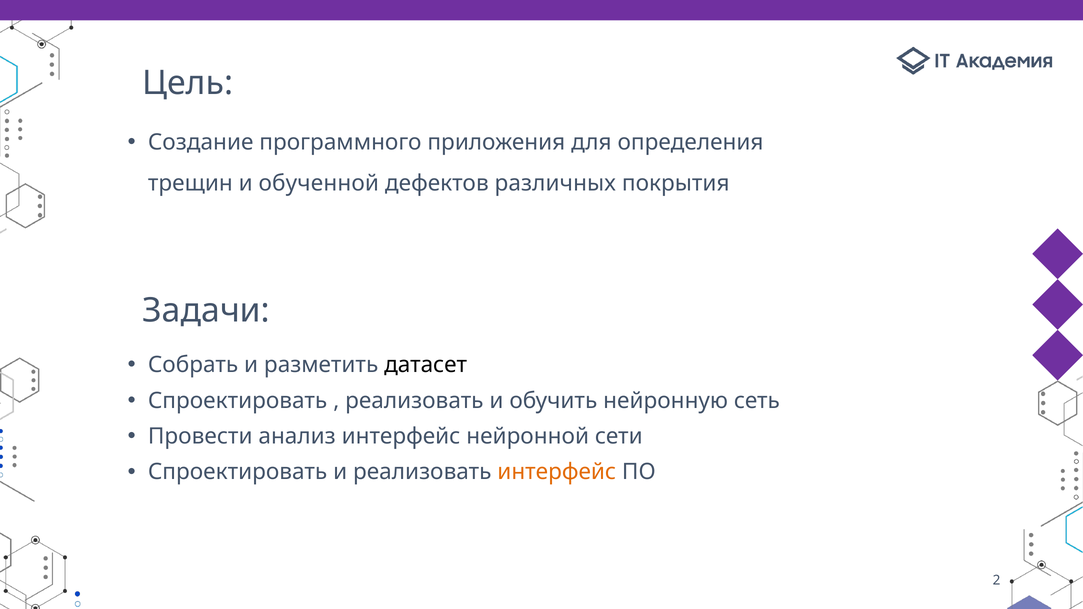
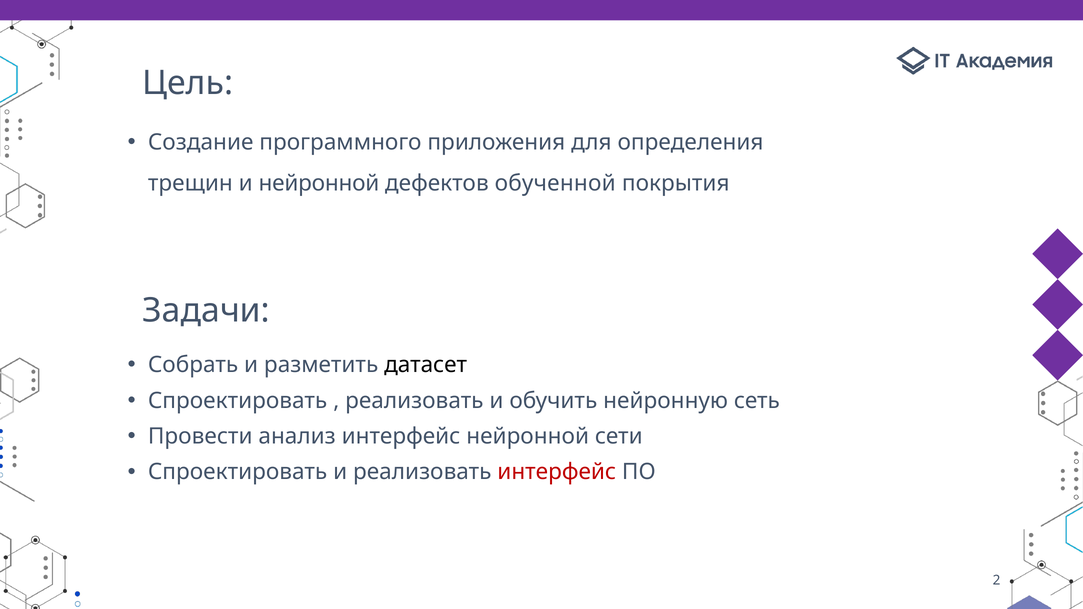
и обученной: обученной -> нейронной
различных: различных -> обученной
интерфейс at (557, 472) colour: orange -> red
